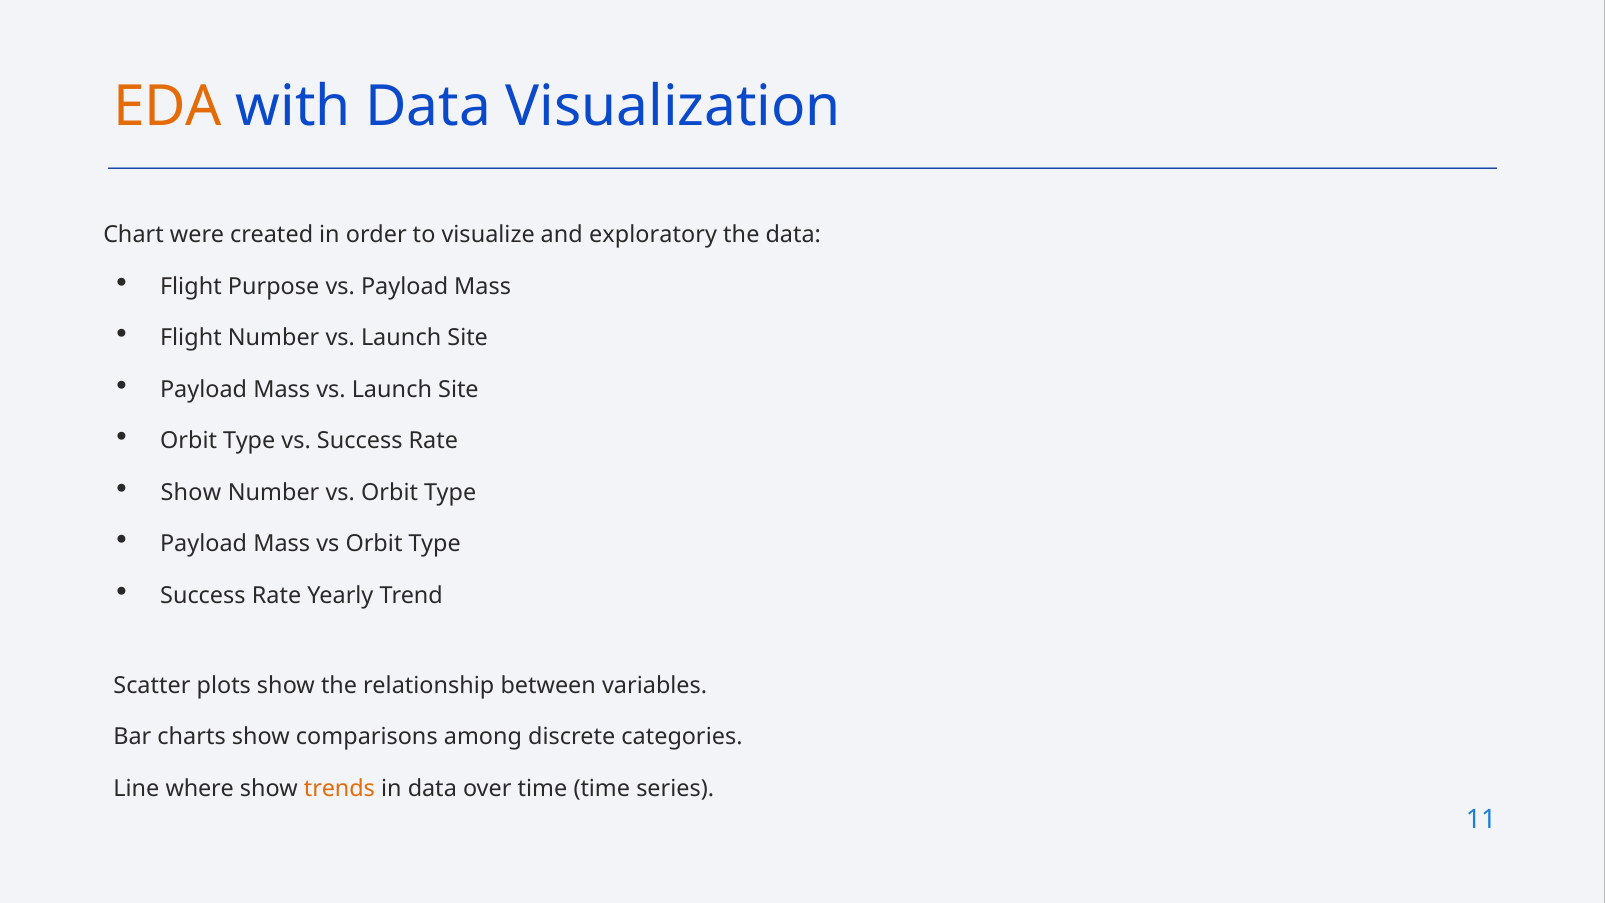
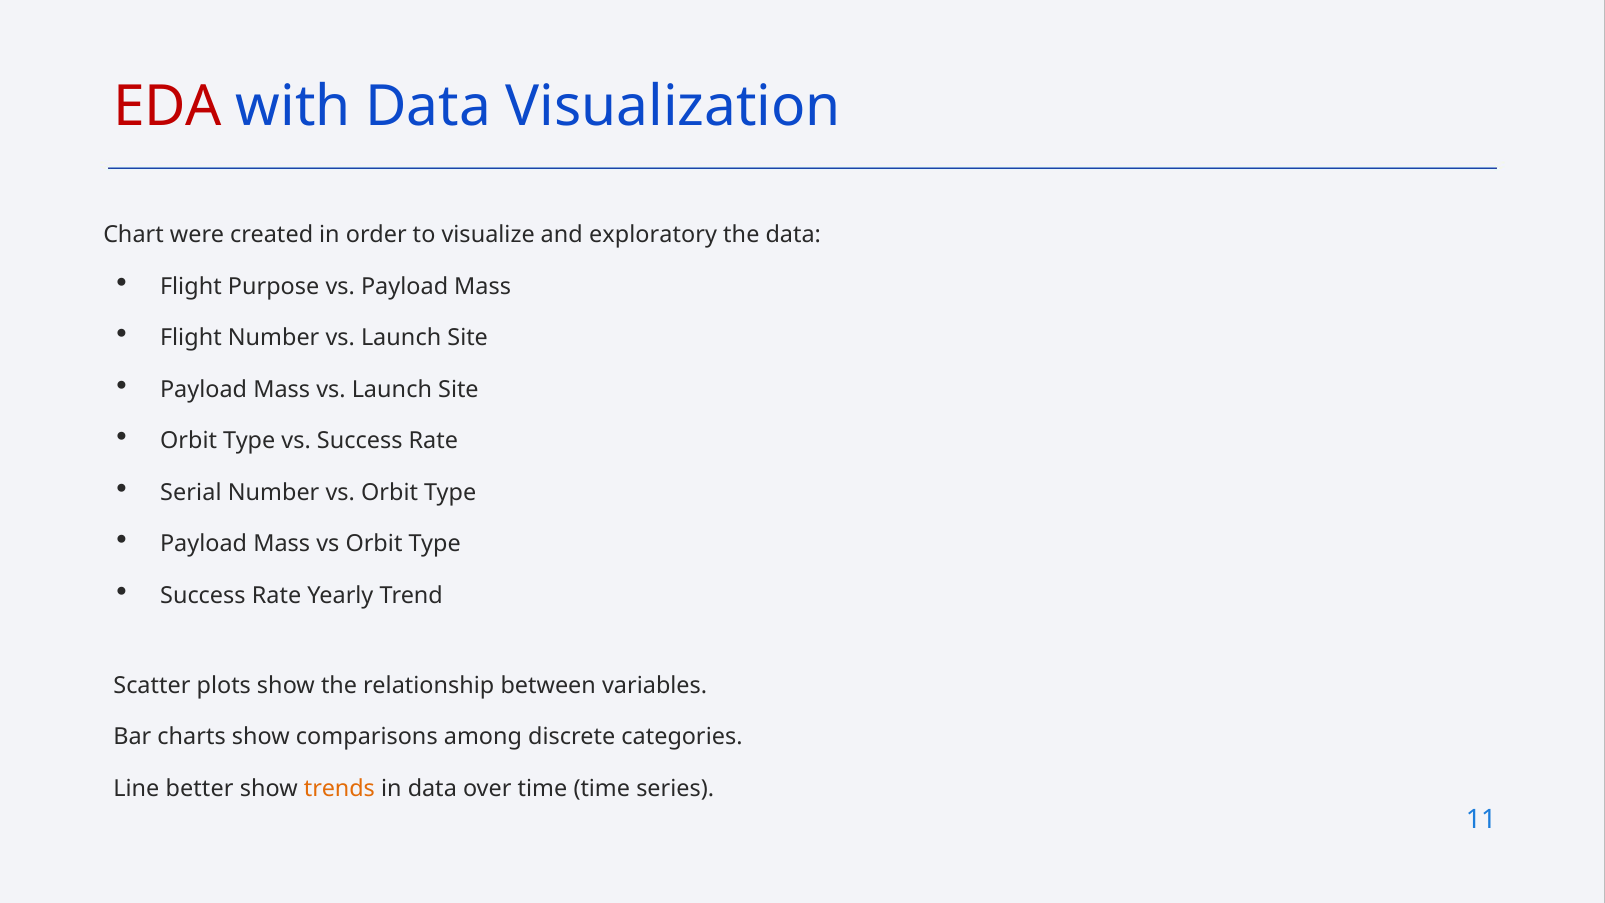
EDA colour: orange -> red
Show at (191, 492): Show -> Serial
where: where -> better
